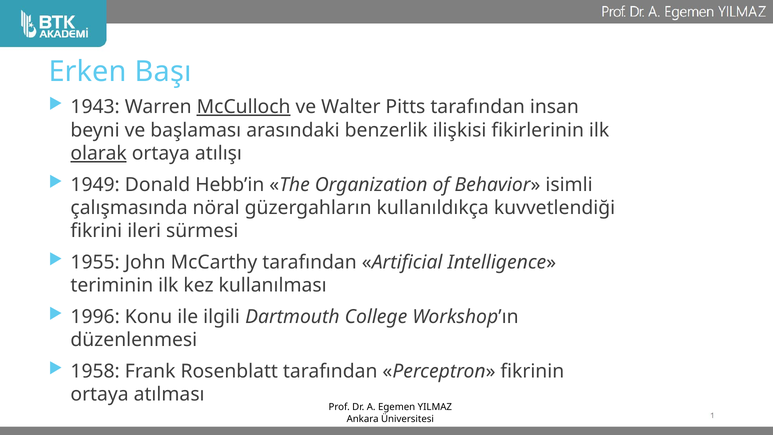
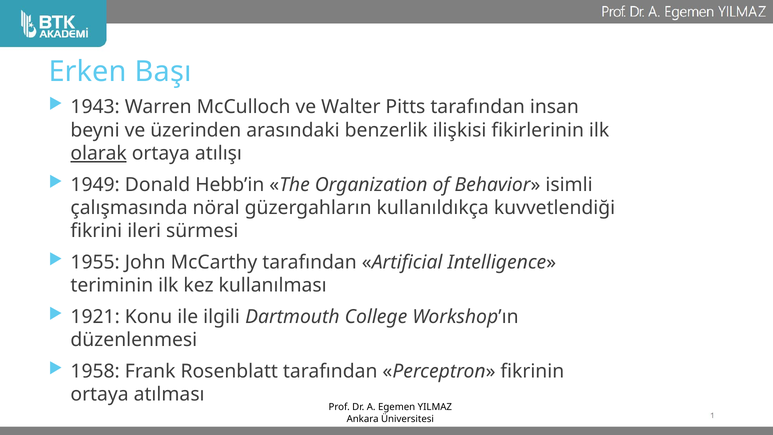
McCulloch underline: present -> none
başlaması: başlaması -> üzerinden
1996: 1996 -> 1921
